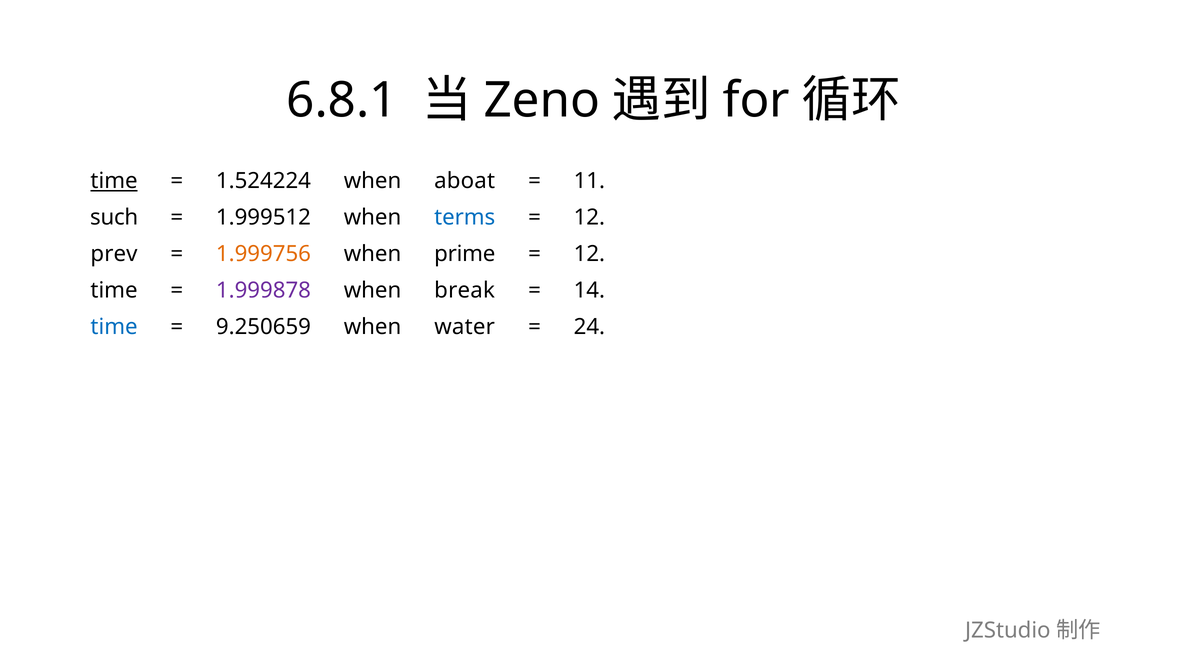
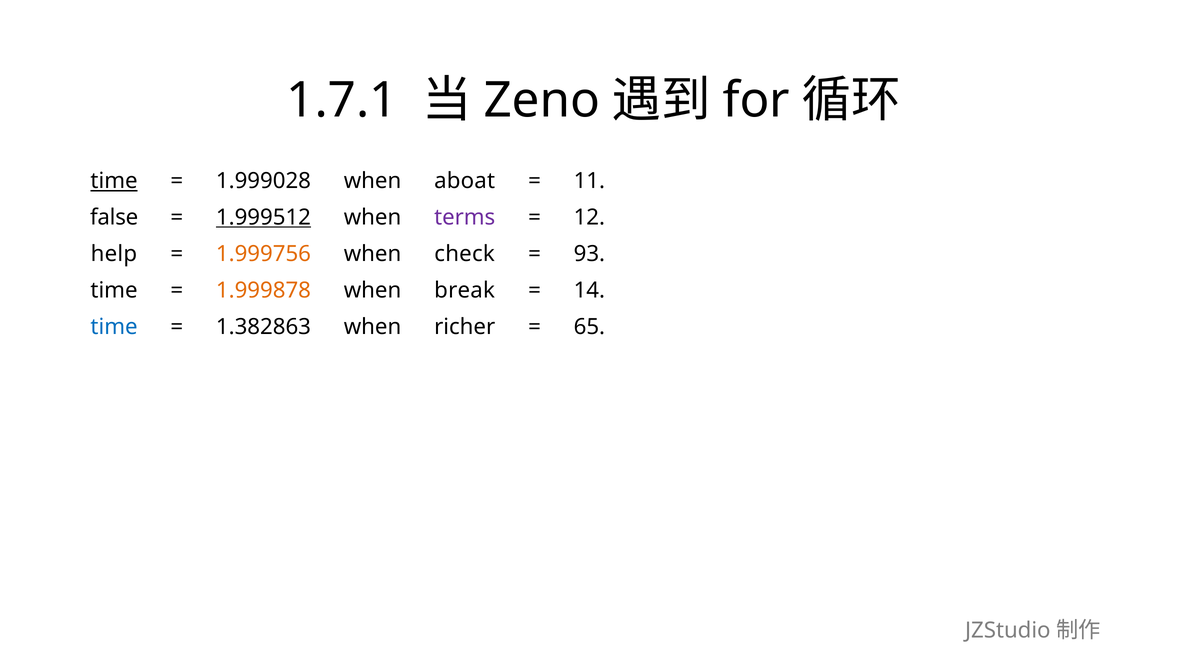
6.8.1: 6.8.1 -> 1.7.1
1.524224: 1.524224 -> 1.999028
such: such -> false
1.999512 underline: none -> present
terms colour: blue -> purple
prev: prev -> help
prime: prime -> check
12 at (589, 254): 12 -> 93
1.999878 colour: purple -> orange
9.250659: 9.250659 -> 1.382863
water: water -> richer
24: 24 -> 65
